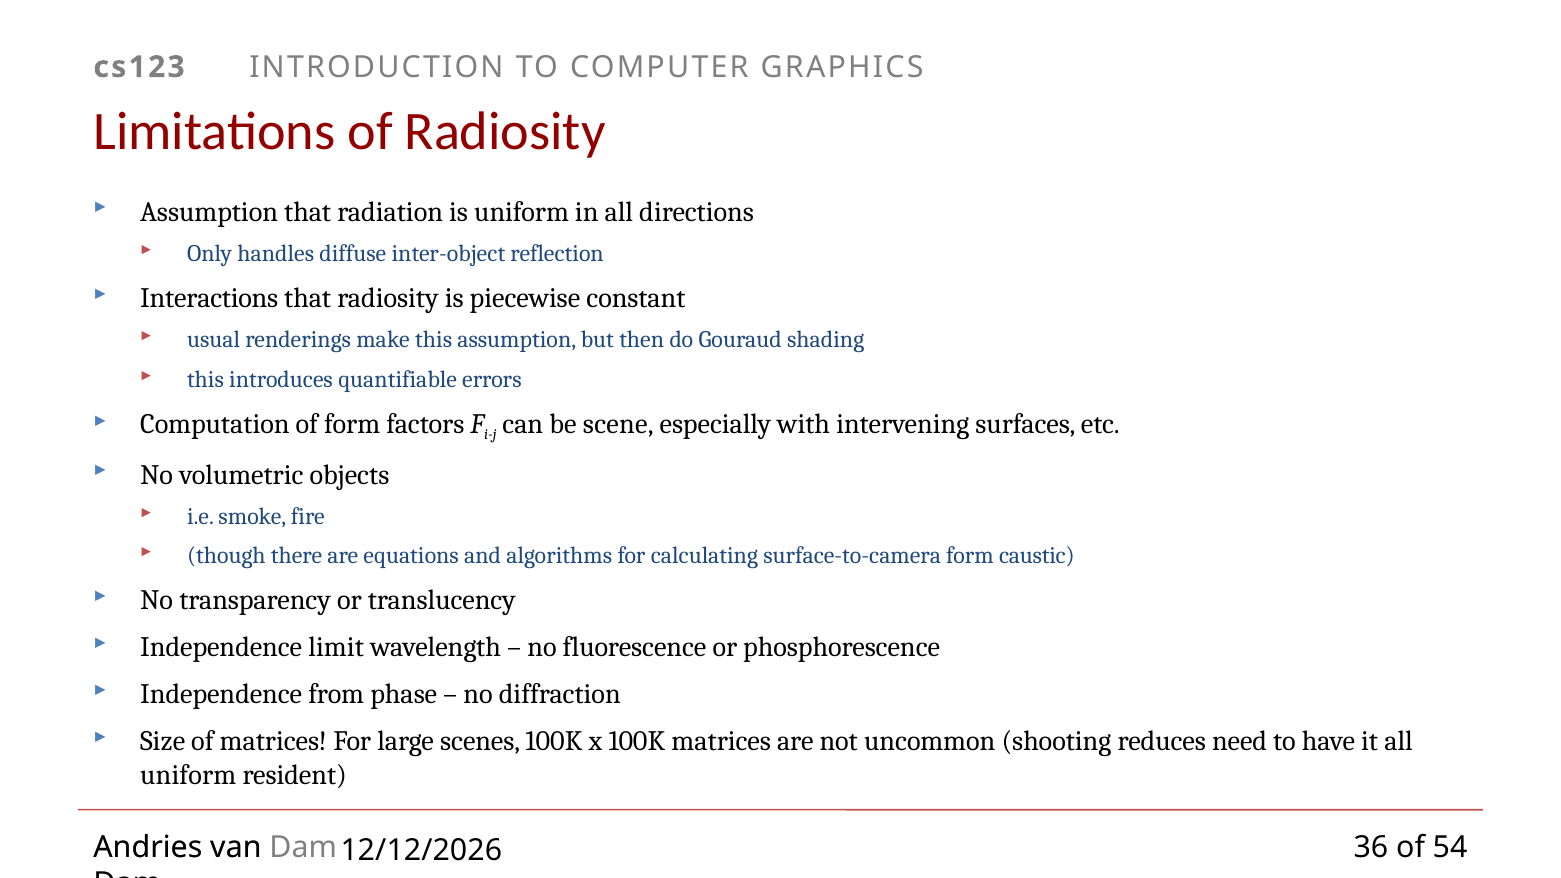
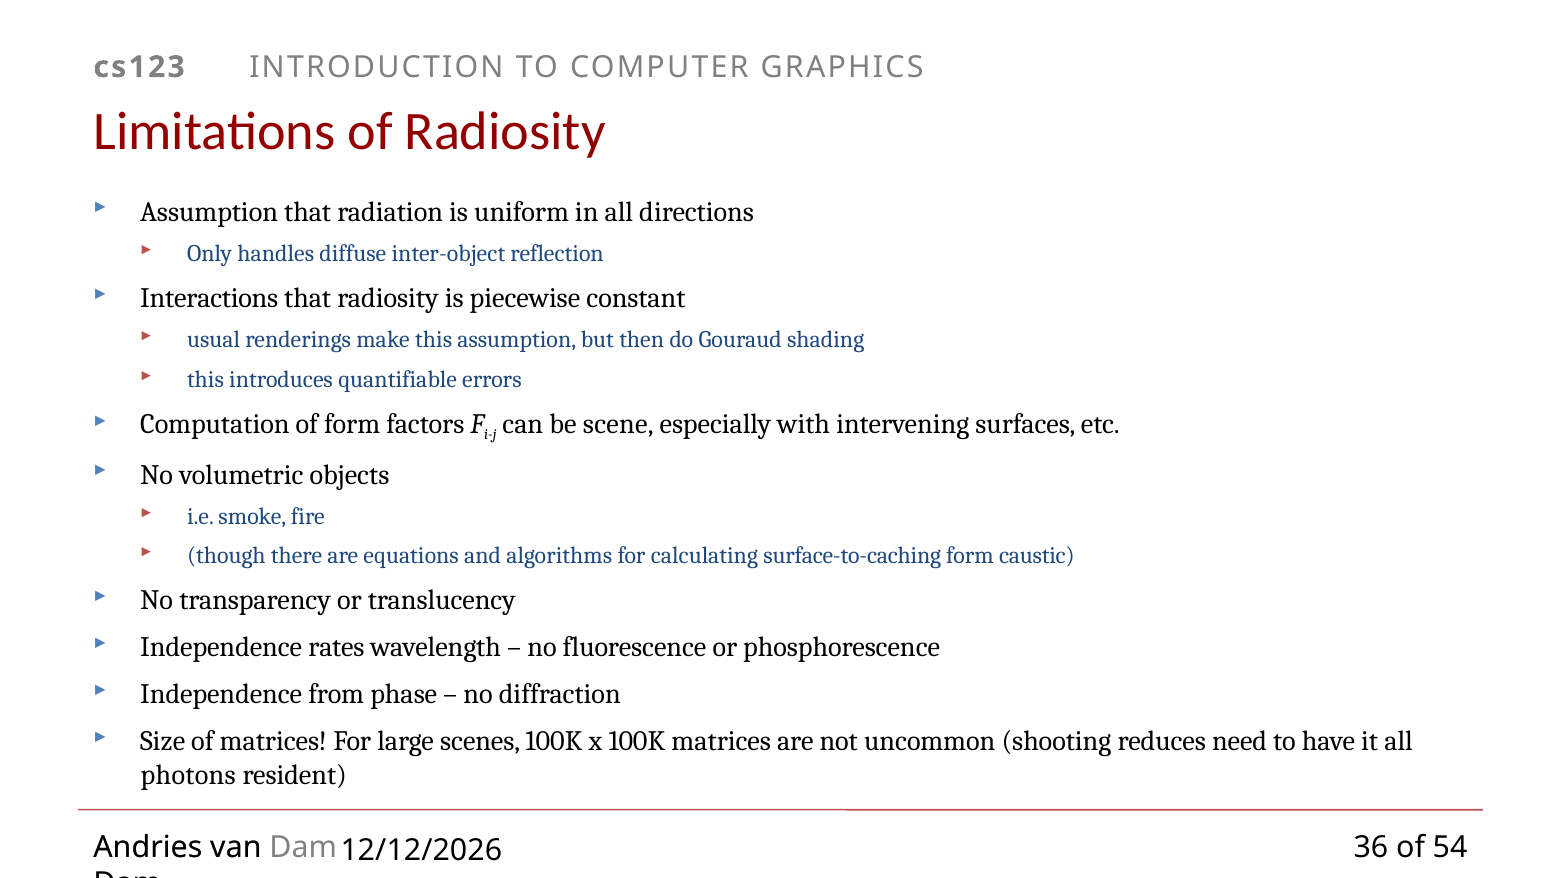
surface-to-camera: surface-to-camera -> surface-to-caching
limit: limit -> rates
uniform at (188, 775): uniform -> photons
